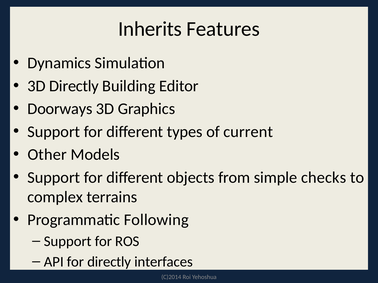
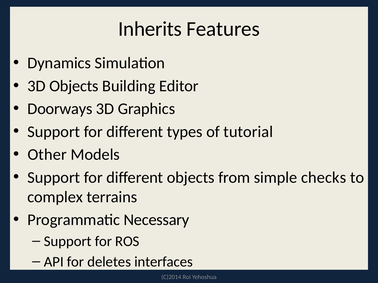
3D Directly: Directly -> Objects
current: current -> tutorial
Following: Following -> Necessary
for directly: directly -> deletes
